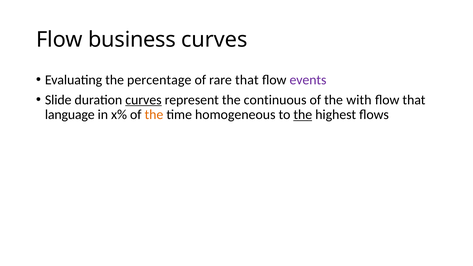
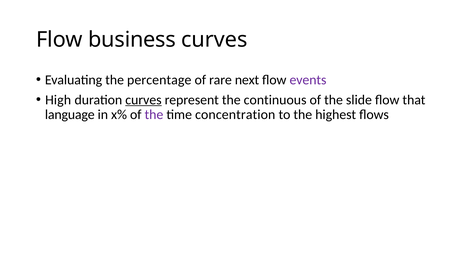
rare that: that -> next
Slide: Slide -> High
with: with -> slide
the at (154, 115) colour: orange -> purple
homogeneous: homogeneous -> concentration
the at (303, 115) underline: present -> none
